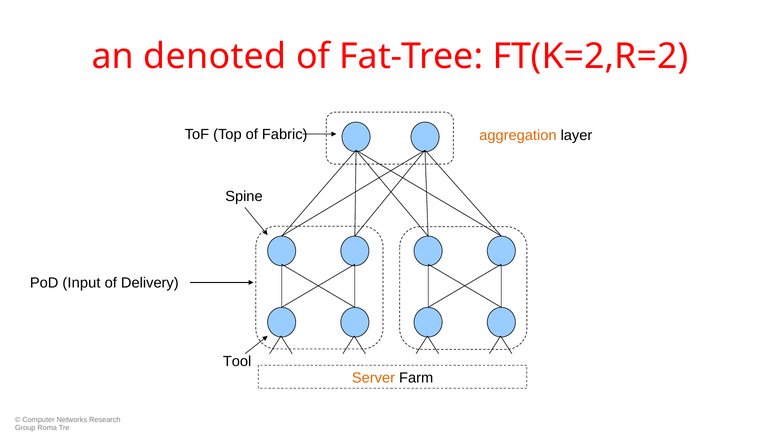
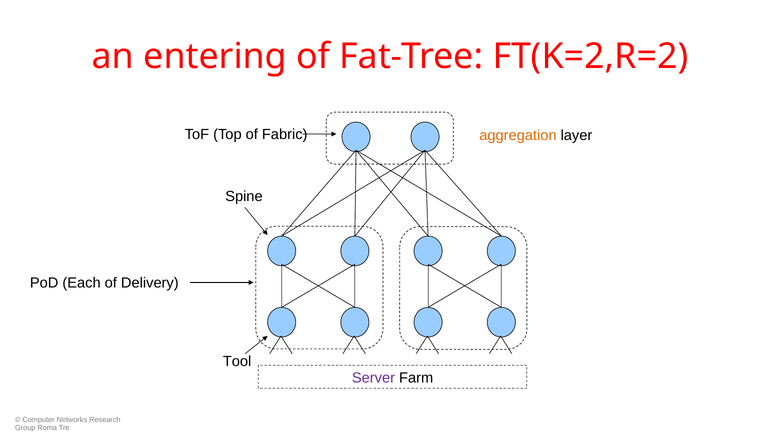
denoted: denoted -> entering
Input: Input -> Each
Server colour: orange -> purple
